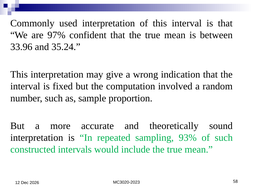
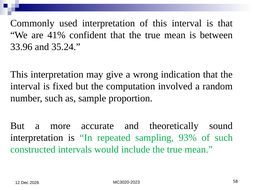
97%: 97% -> 41%
